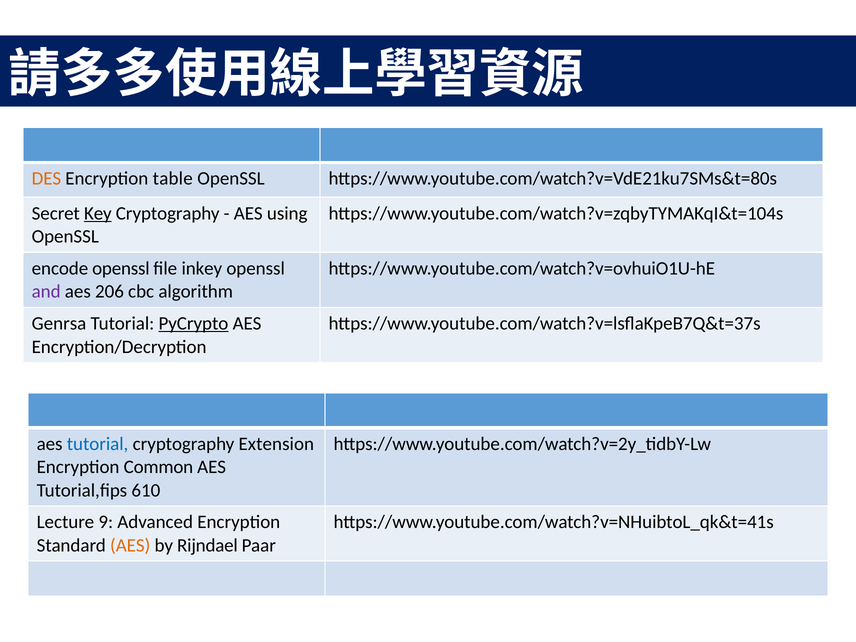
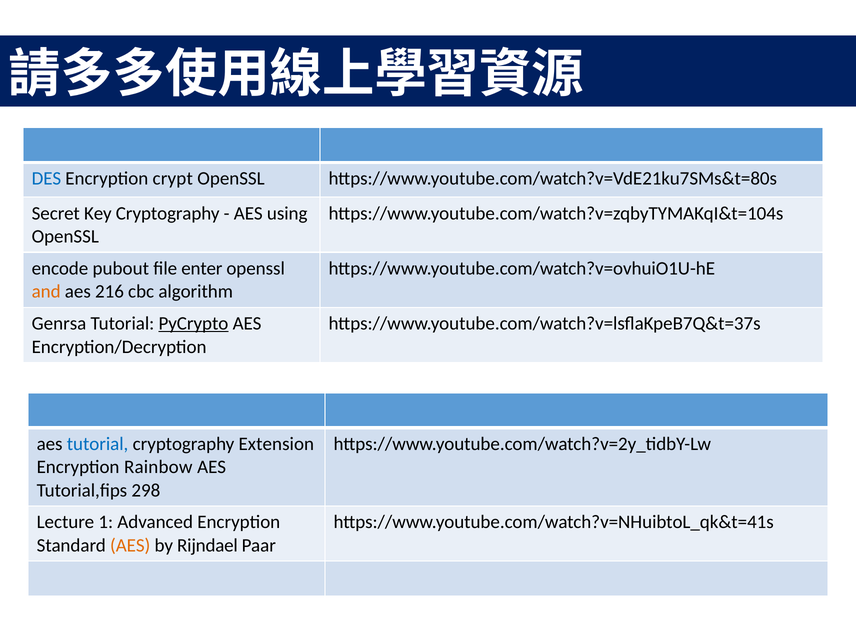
DES colour: orange -> blue
table: table -> crypt
Key underline: present -> none
encode openssl: openssl -> pubout
inkey: inkey -> enter
and colour: purple -> orange
206: 206 -> 216
Common: Common -> Rainbow
610: 610 -> 298
9: 9 -> 1
